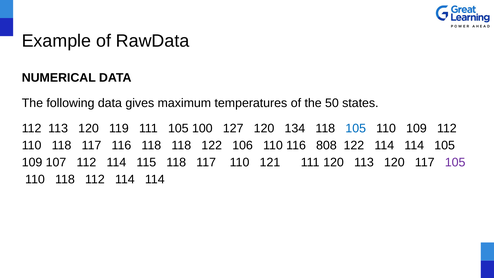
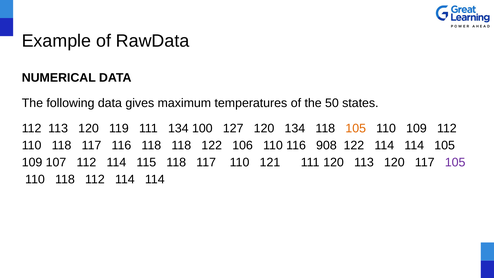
111 105: 105 -> 134
105 at (356, 128) colour: blue -> orange
808: 808 -> 908
